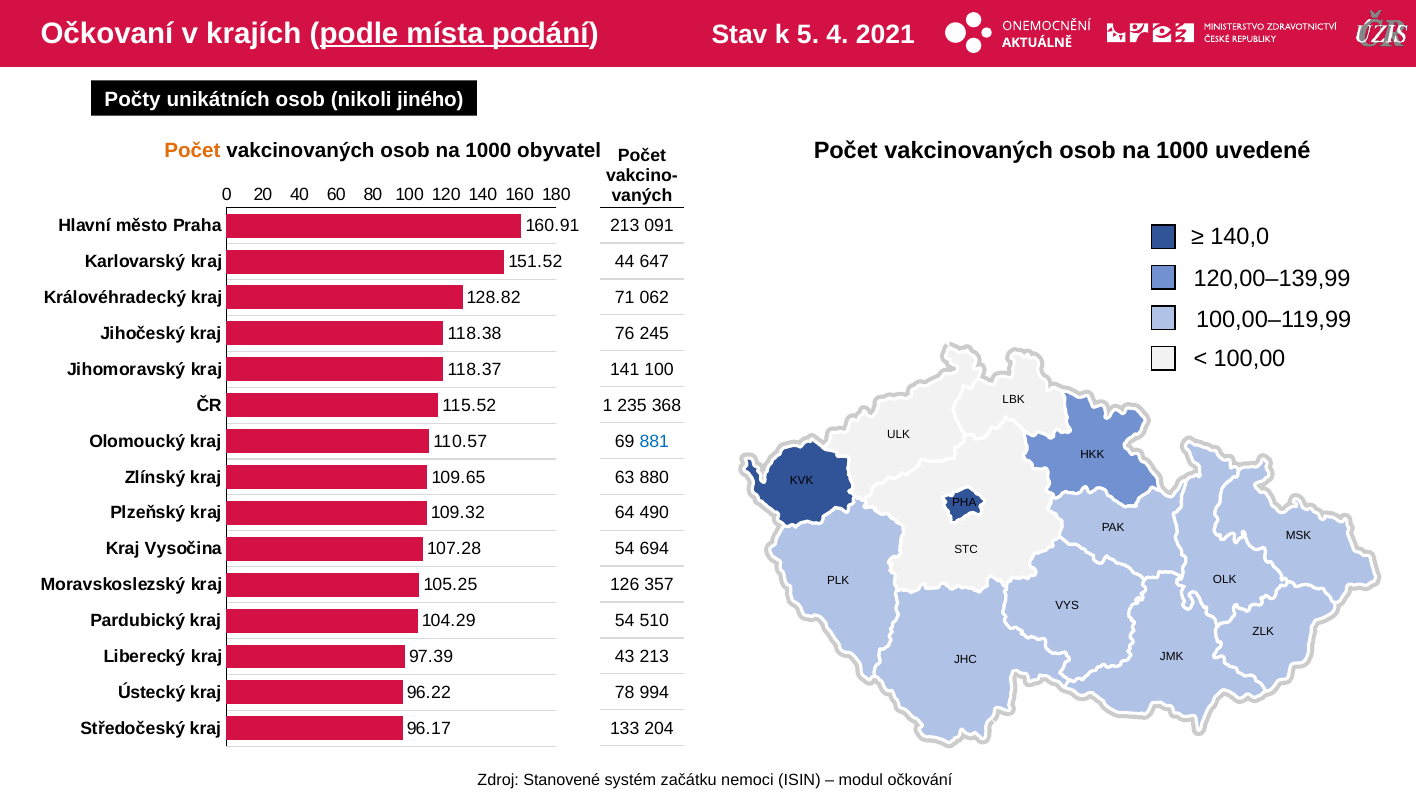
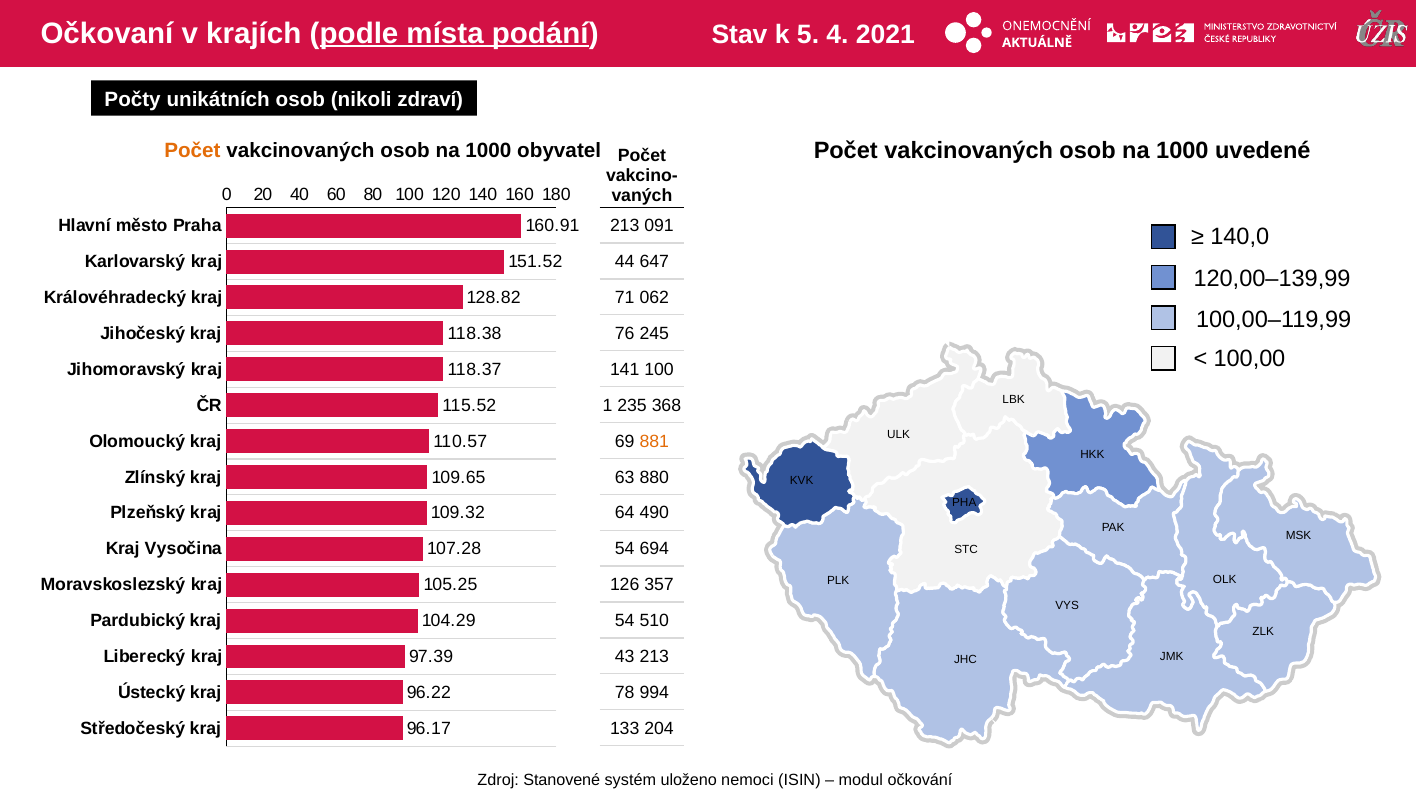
jiného: jiného -> zdraví
881 colour: blue -> orange
začátku: začátku -> uloženo
